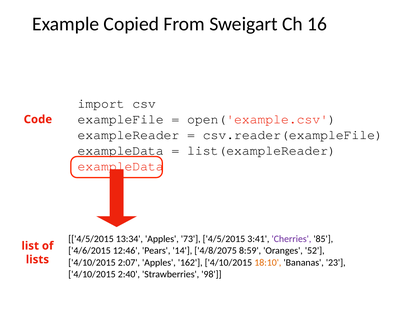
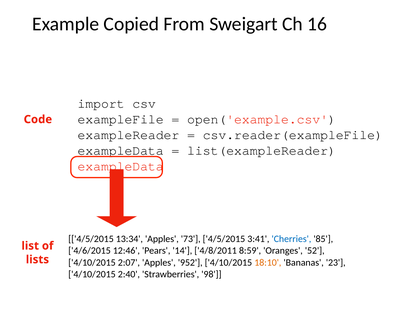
Cherries colour: purple -> blue
4/8/2075: 4/8/2075 -> 4/8/2011
162: 162 -> 952
